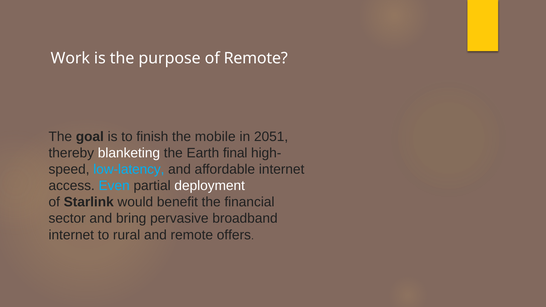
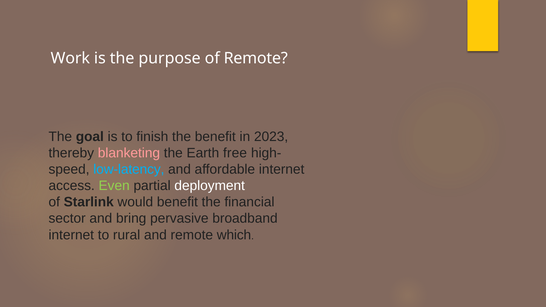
the mobile: mobile -> benefit
2051: 2051 -> 2023
blanketing colour: white -> pink
final: final -> free
Even colour: light blue -> light green
offers: offers -> which
